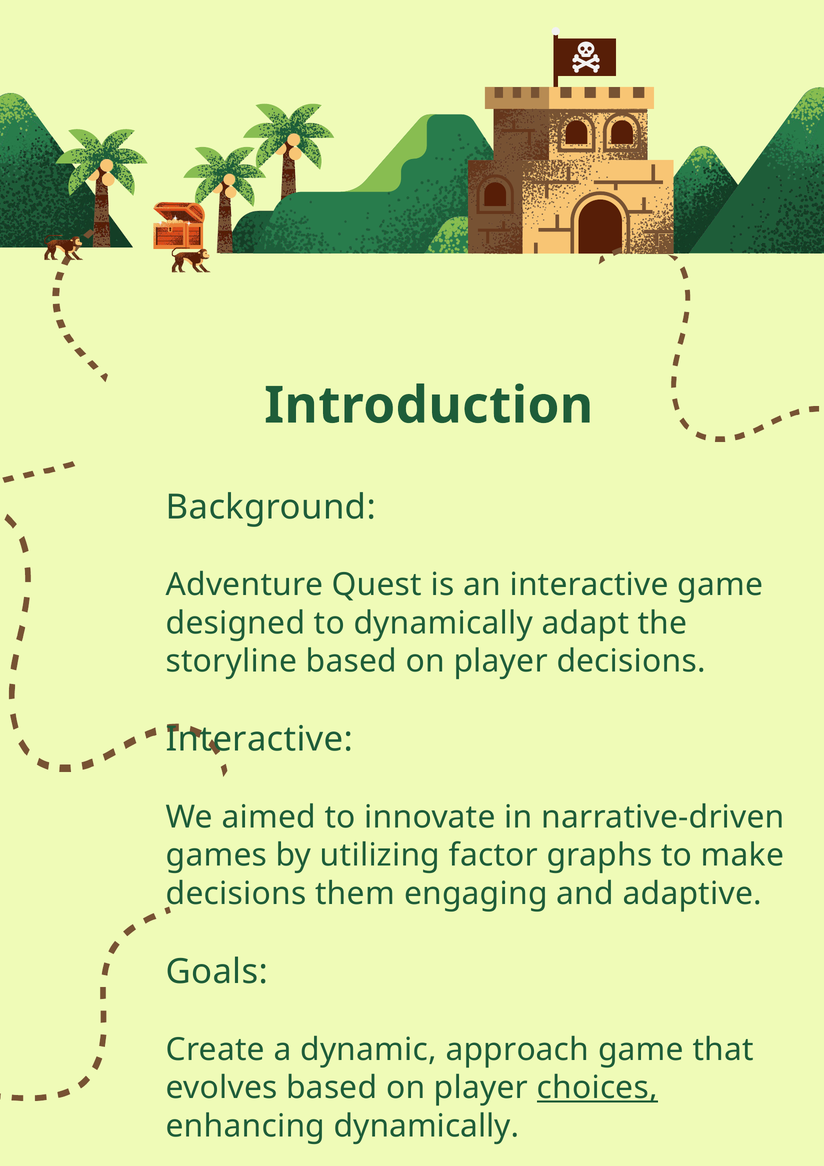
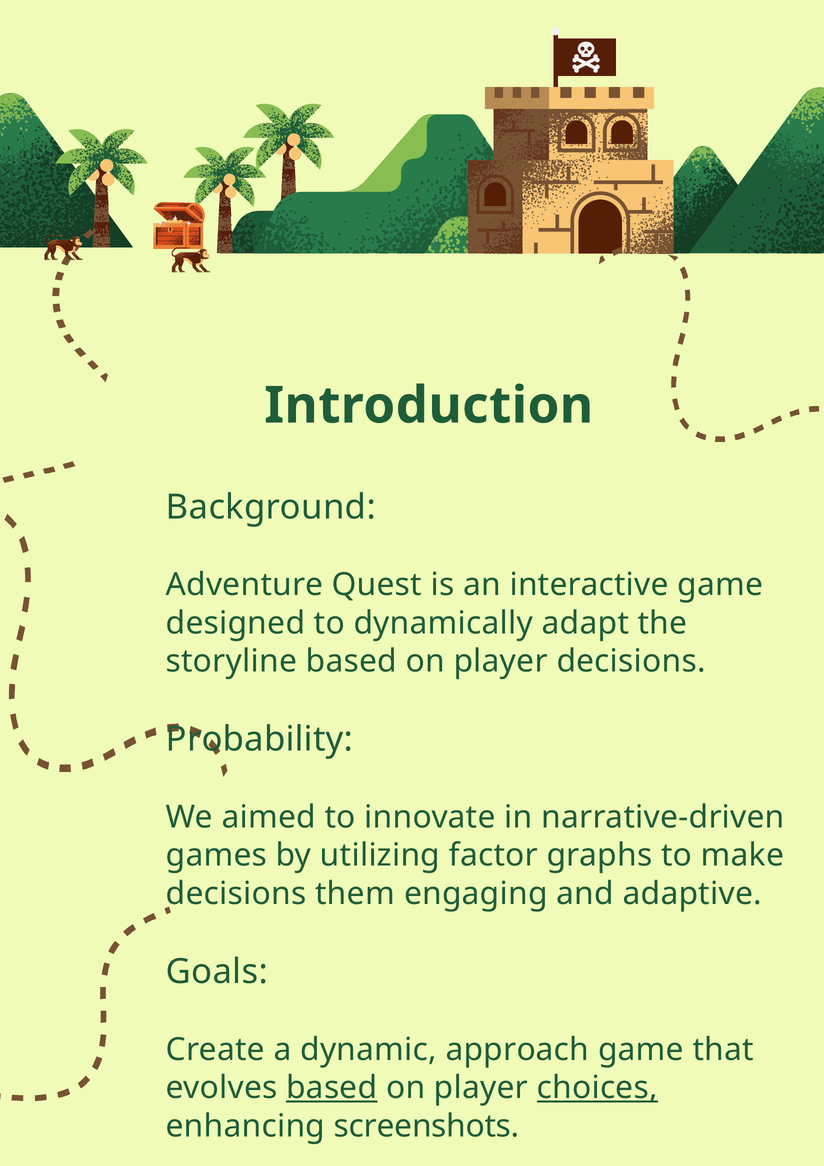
Interactive at (259, 740): Interactive -> Probability
based at (332, 1088) underline: none -> present
enhancing dynamically: dynamically -> screenshots
